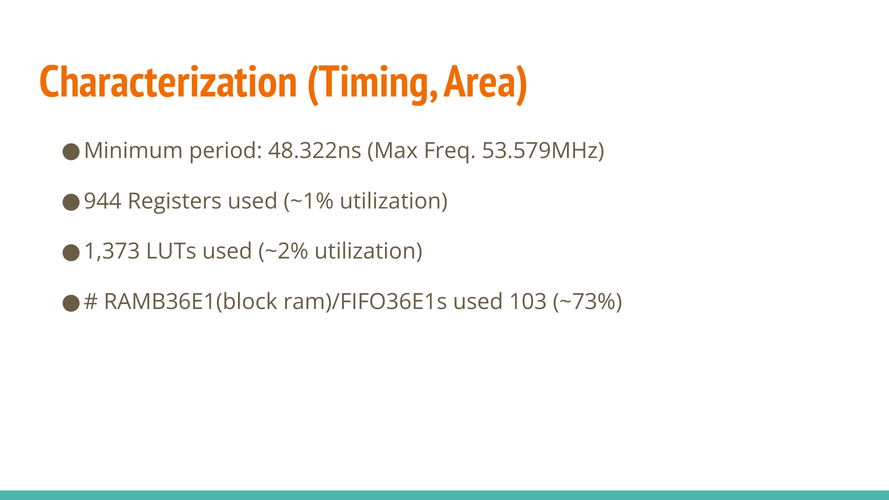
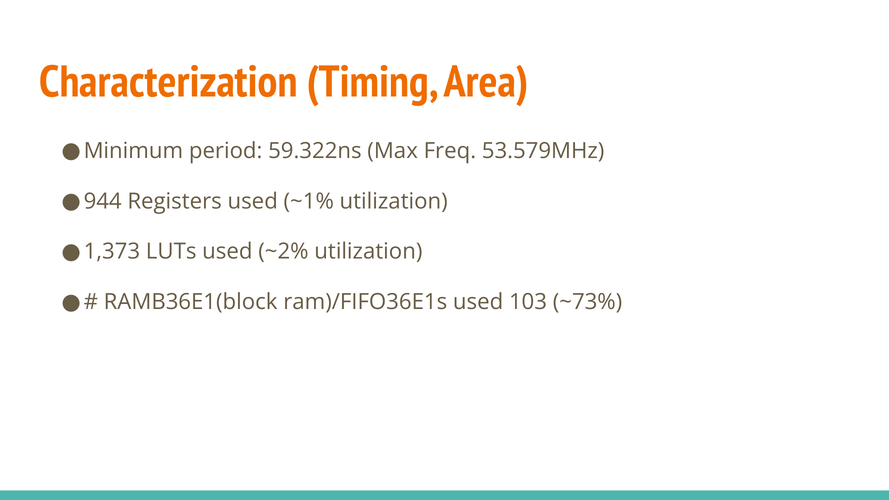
48.322ns: 48.322ns -> 59.322ns
